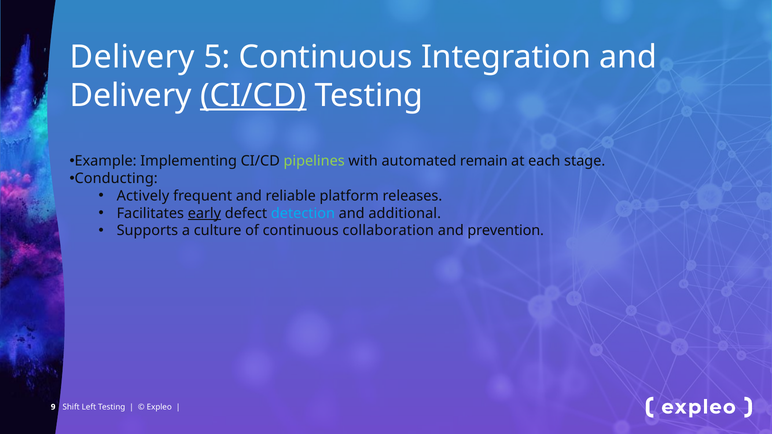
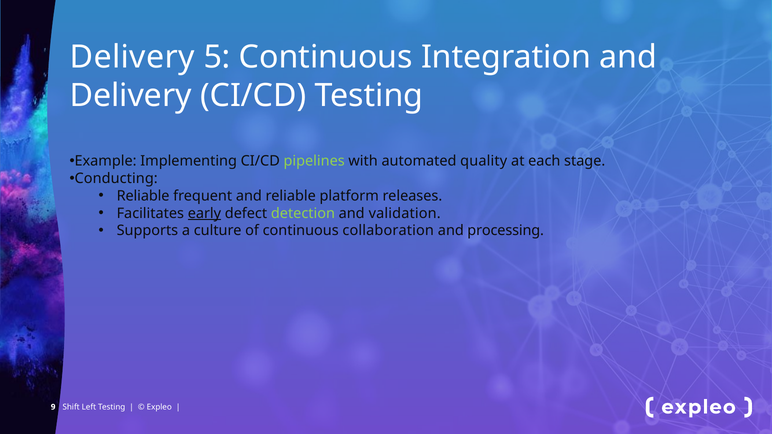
CI/CD at (253, 96) underline: present -> none
remain: remain -> quality
Actively at (143, 196): Actively -> Reliable
detection colour: light blue -> light green
additional: additional -> validation
prevention: prevention -> processing
